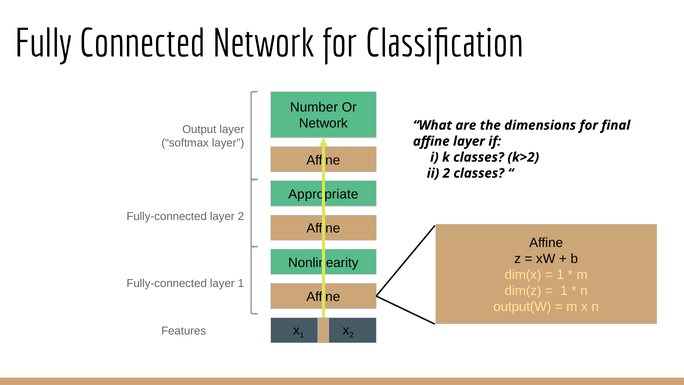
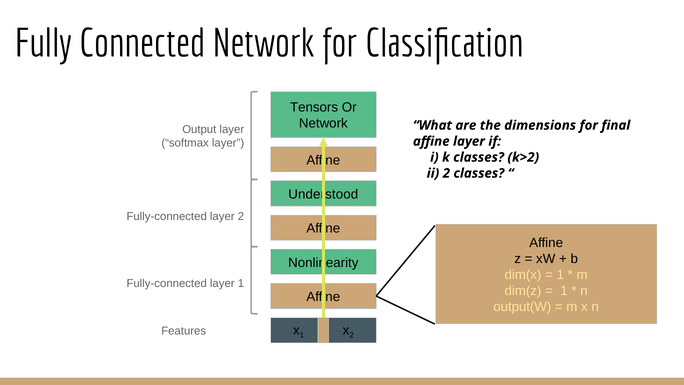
Number: Number -> Tensors
Appropriate: Appropriate -> Understood
